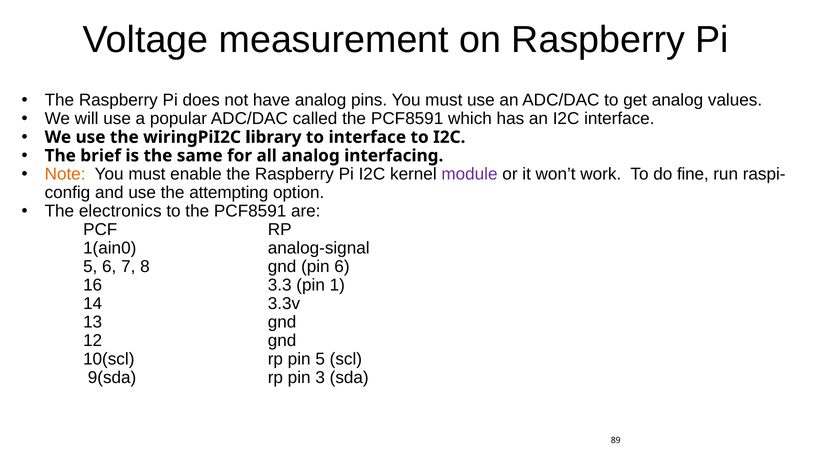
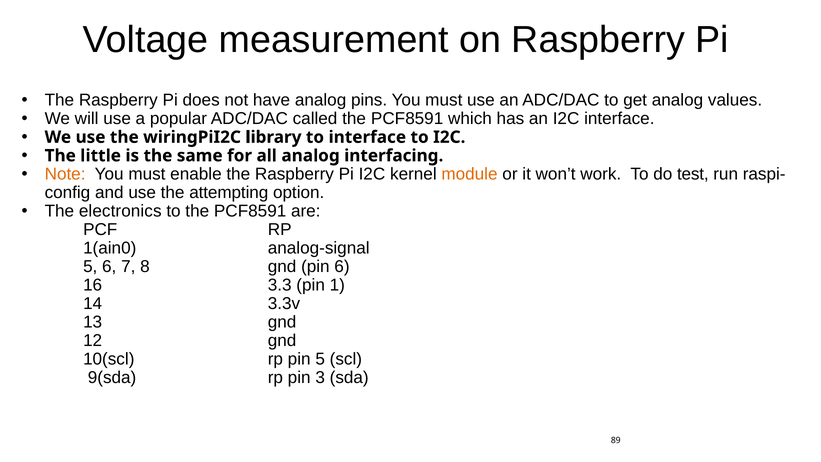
brief: brief -> little
module colour: purple -> orange
fine: fine -> test
